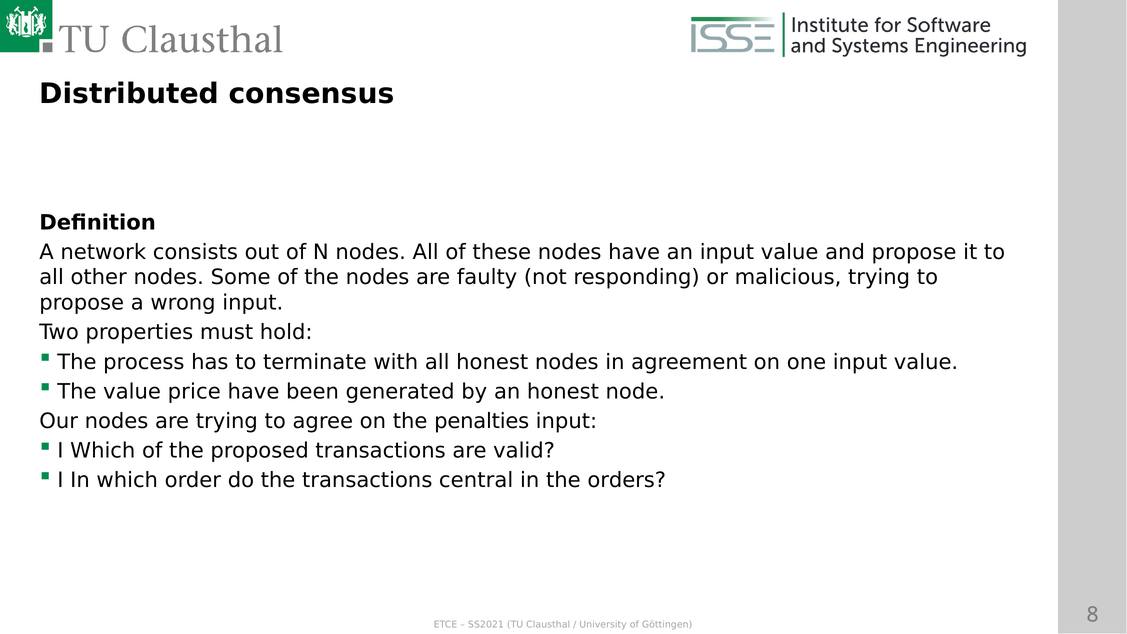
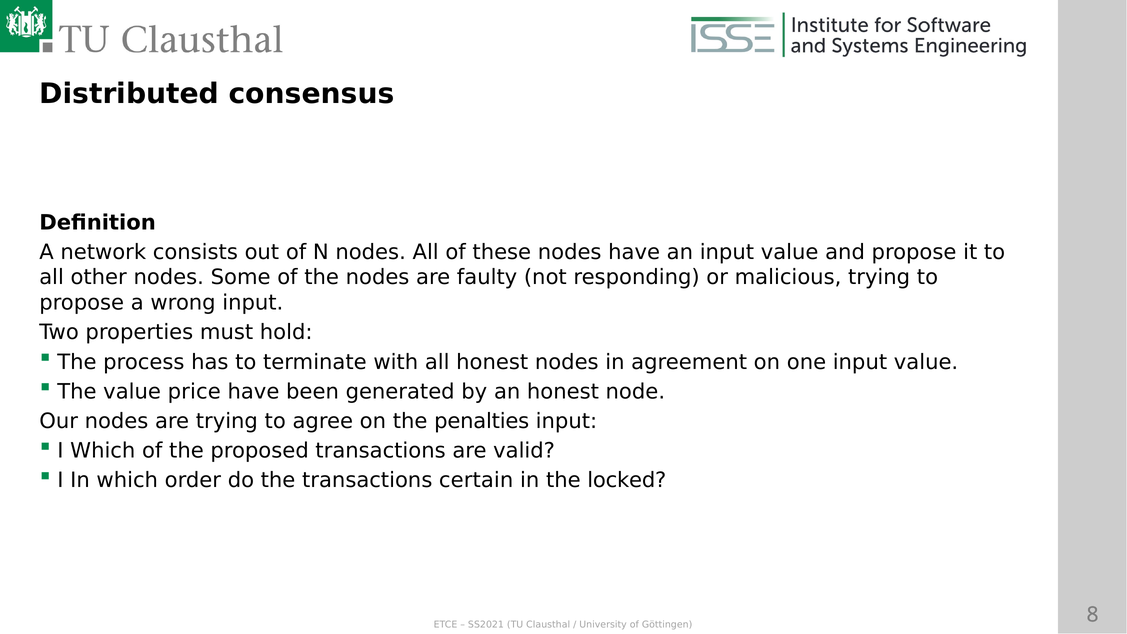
central: central -> certain
orders: orders -> locked
